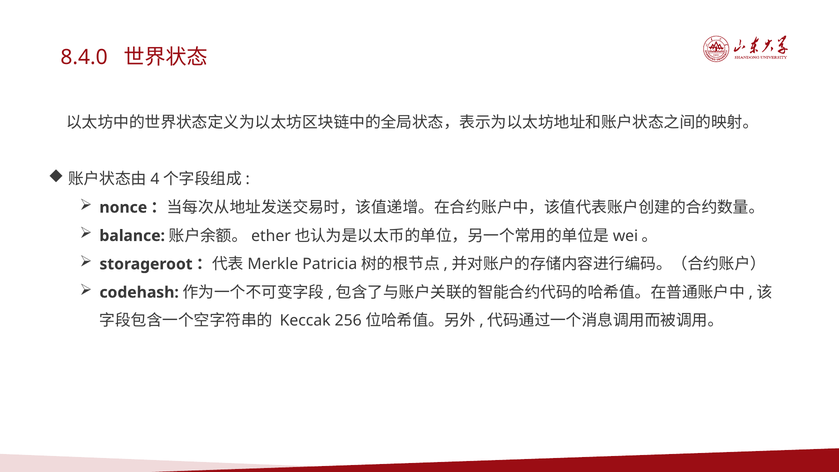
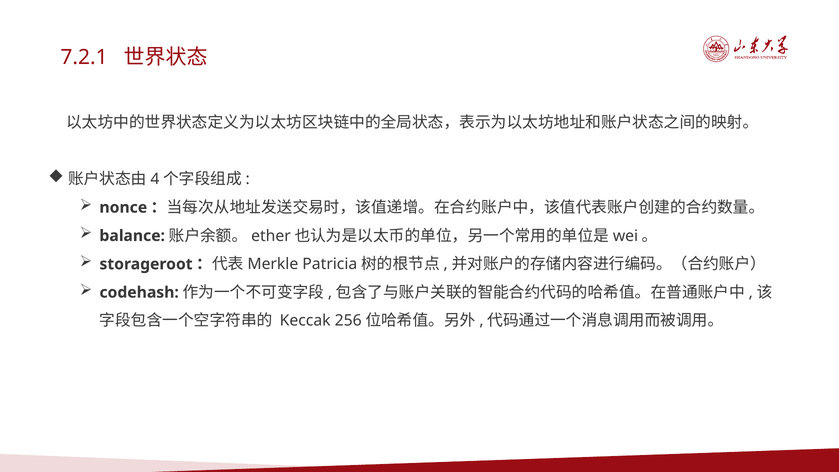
8.4.0: 8.4.0 -> 7.2.1
